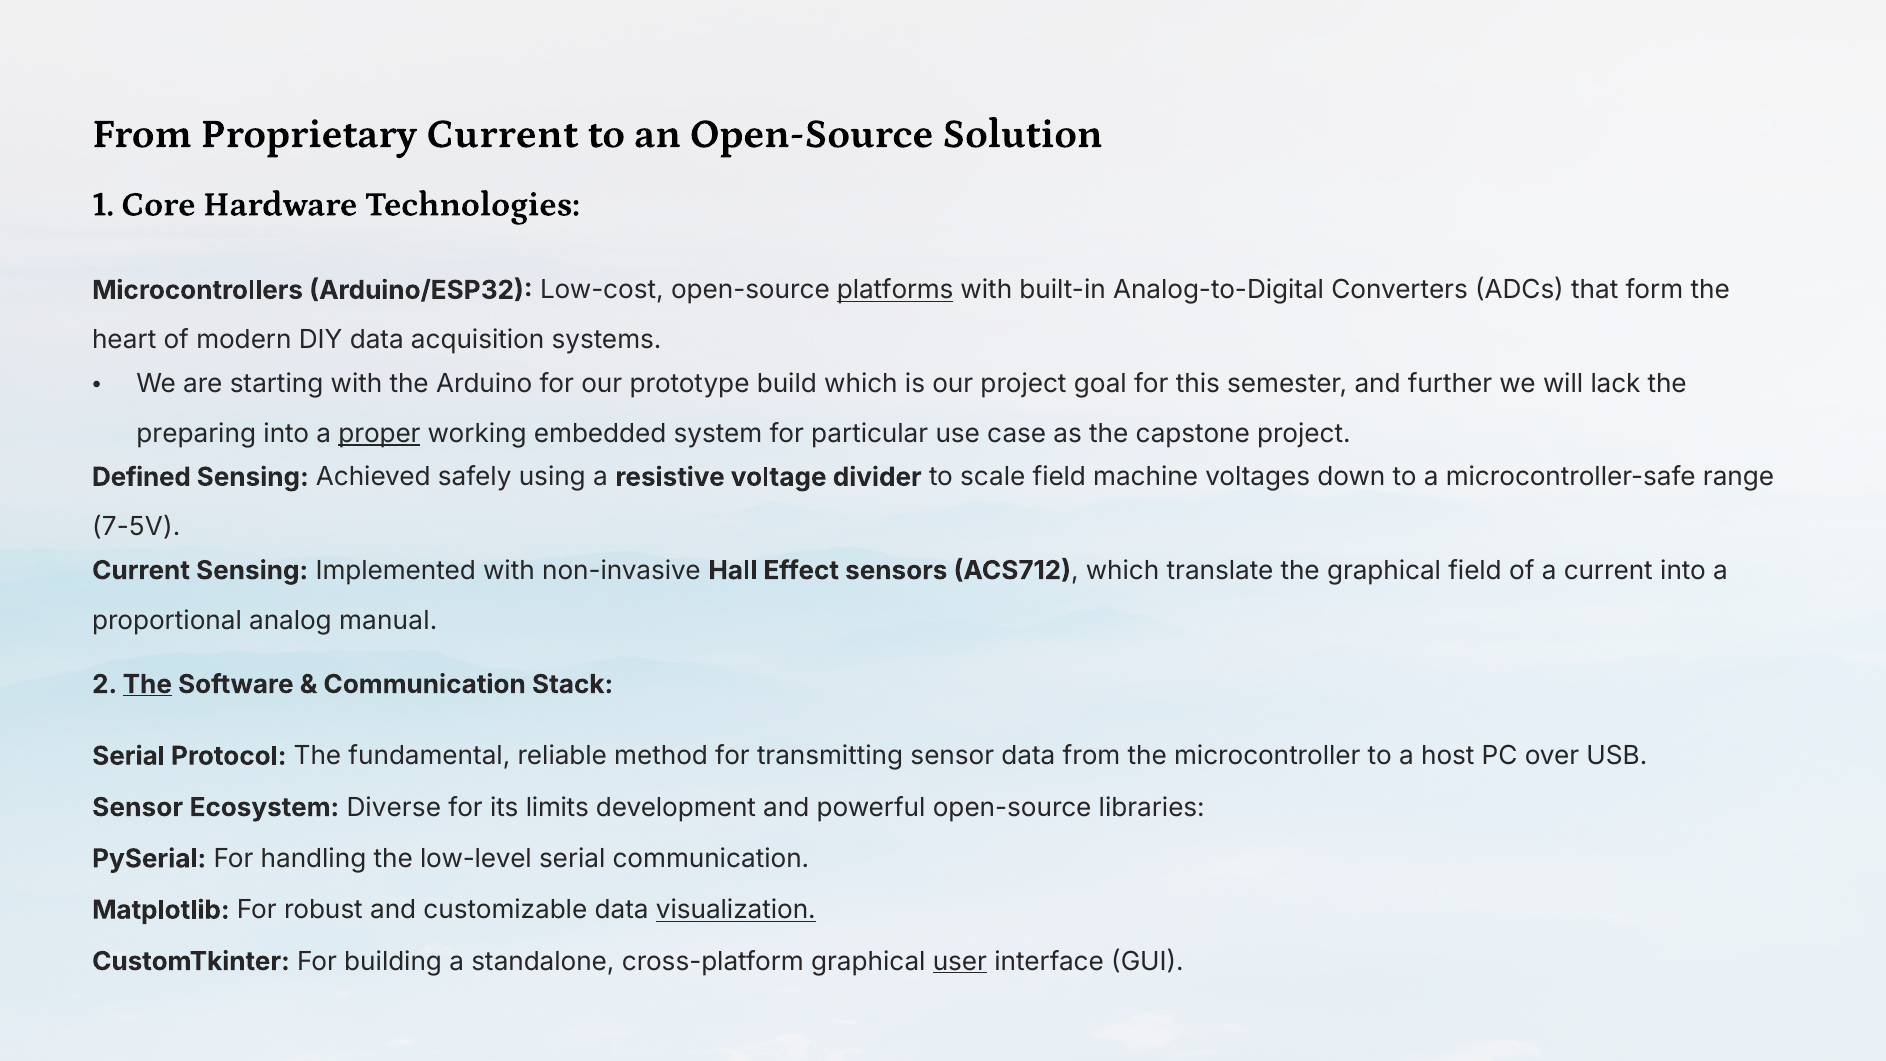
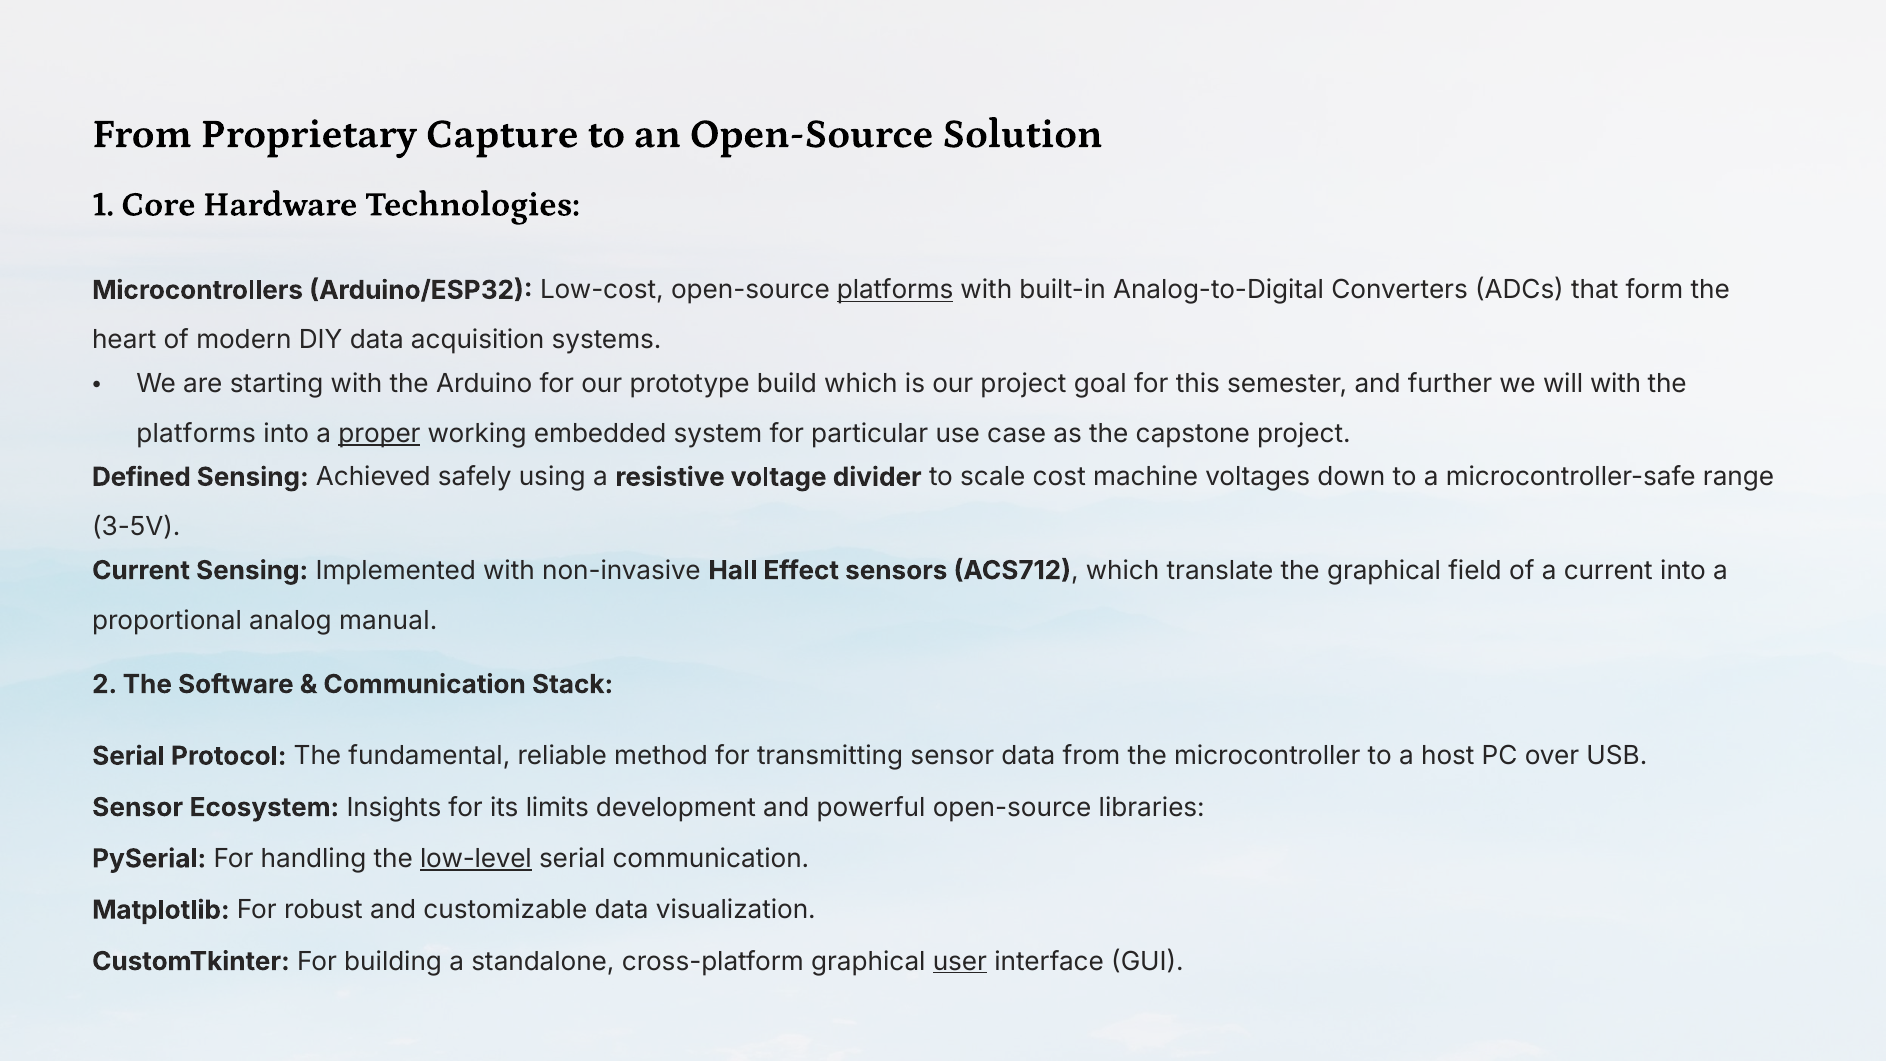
Proprietary Current: Current -> Capture
will lack: lack -> with
preparing at (196, 434): preparing -> platforms
scale field: field -> cost
7-5V: 7-5V -> 3-5V
The at (147, 684) underline: present -> none
Diverse: Diverse -> Insights
low-level underline: none -> present
visualization underline: present -> none
